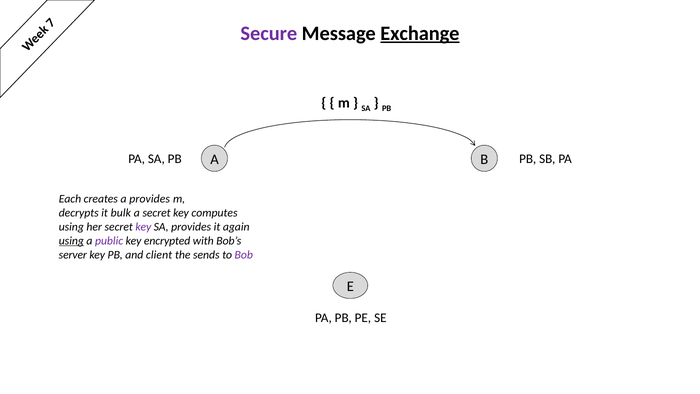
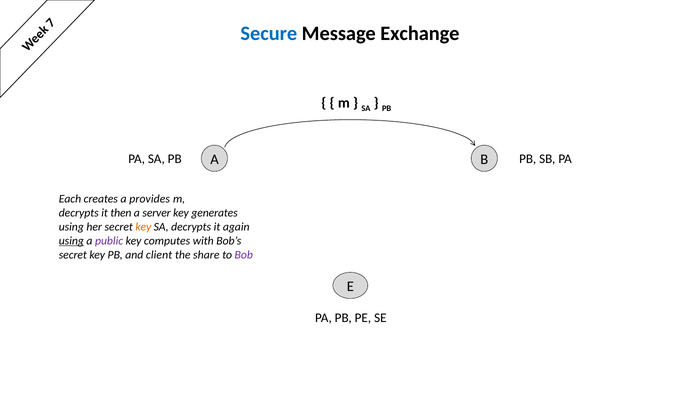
Secure colour: purple -> blue
Exchange underline: present -> none
bulk: bulk -> then
a secret: secret -> server
computes: computes -> generates
key at (143, 227) colour: purple -> orange
SA provides: provides -> decrypts
encrypted: encrypted -> computes
server at (73, 255): server -> secret
sends: sends -> share
